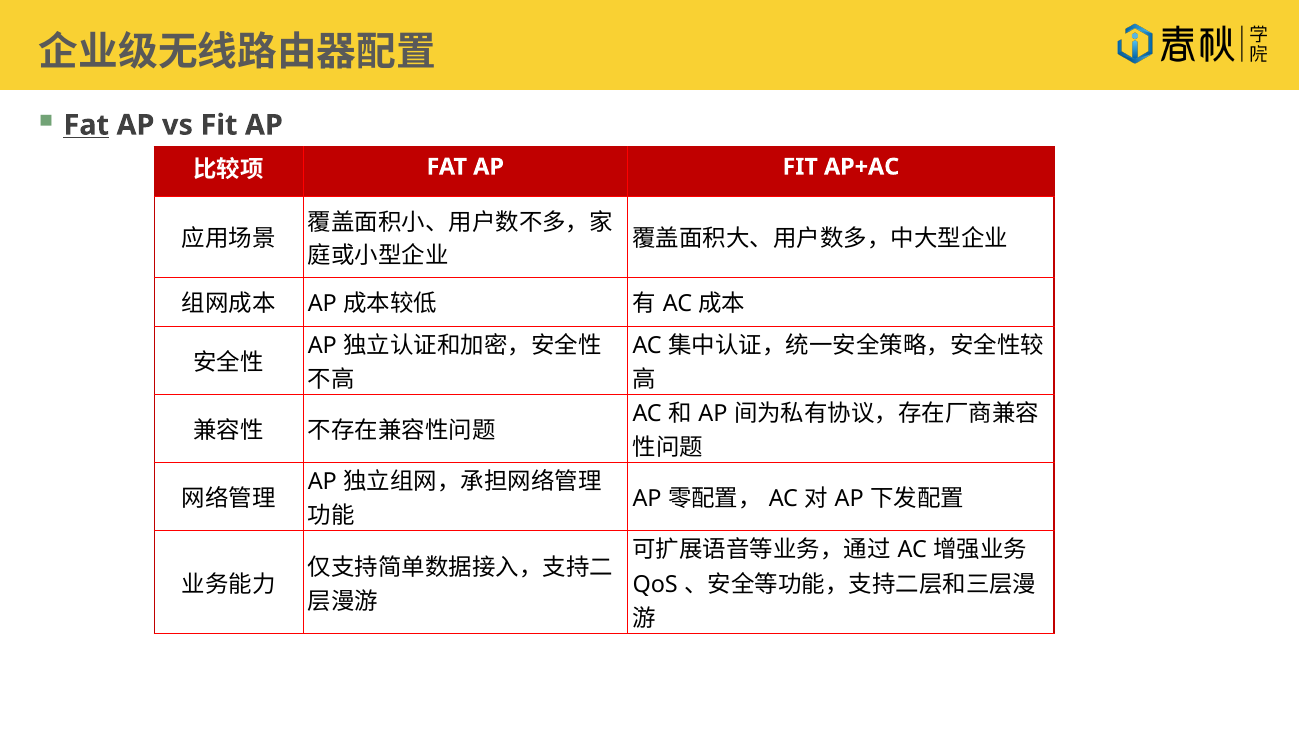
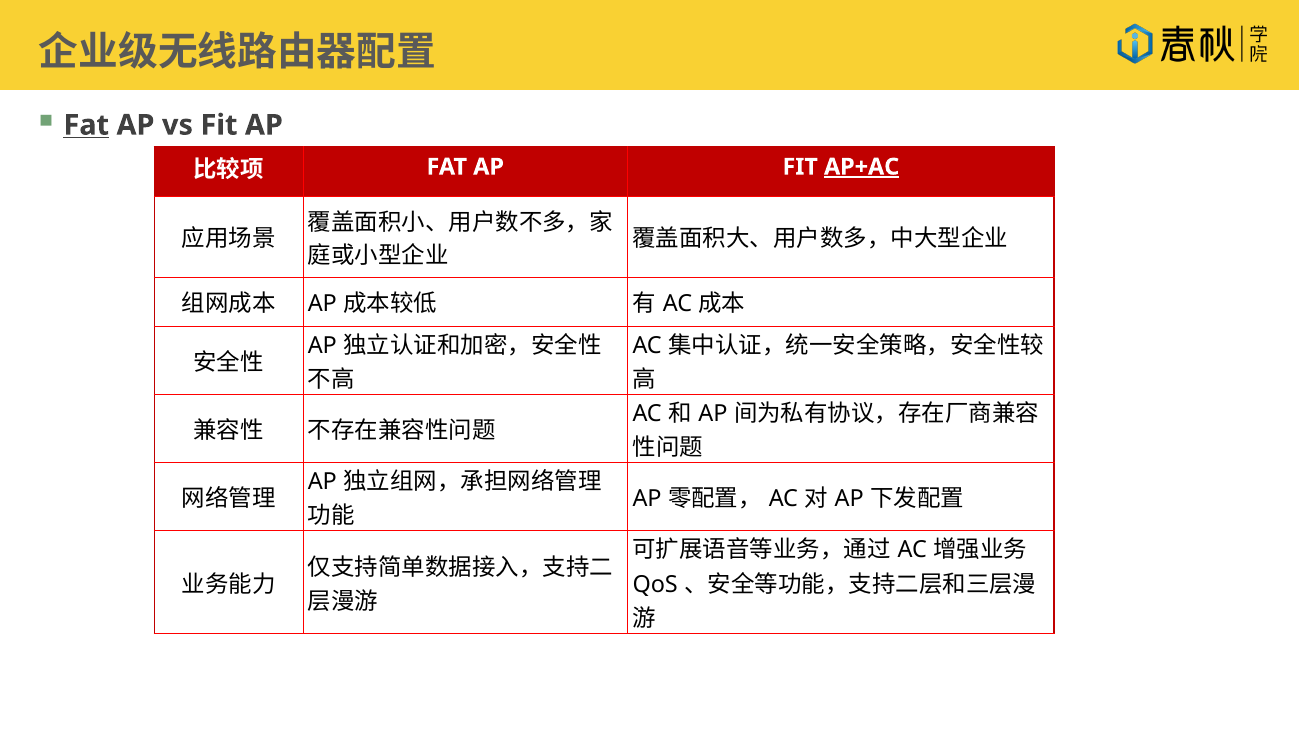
AP+AC underline: none -> present
